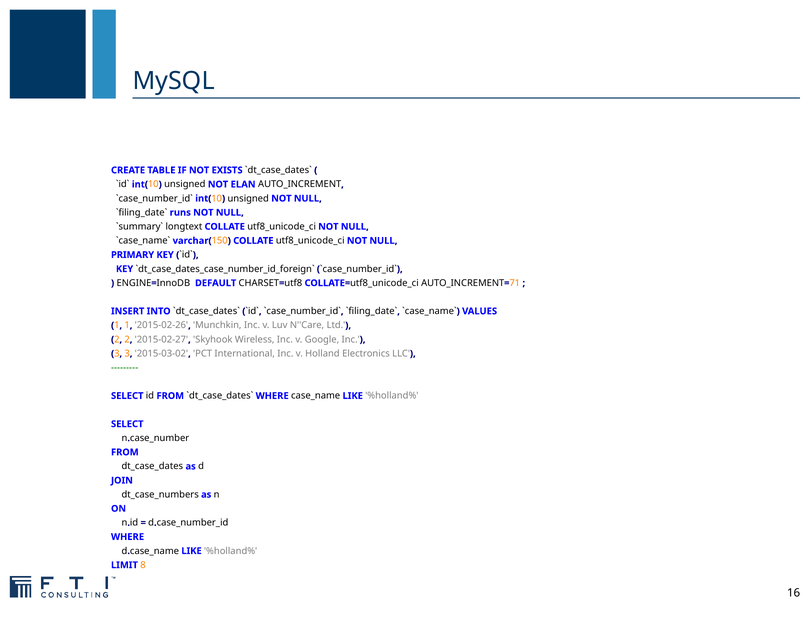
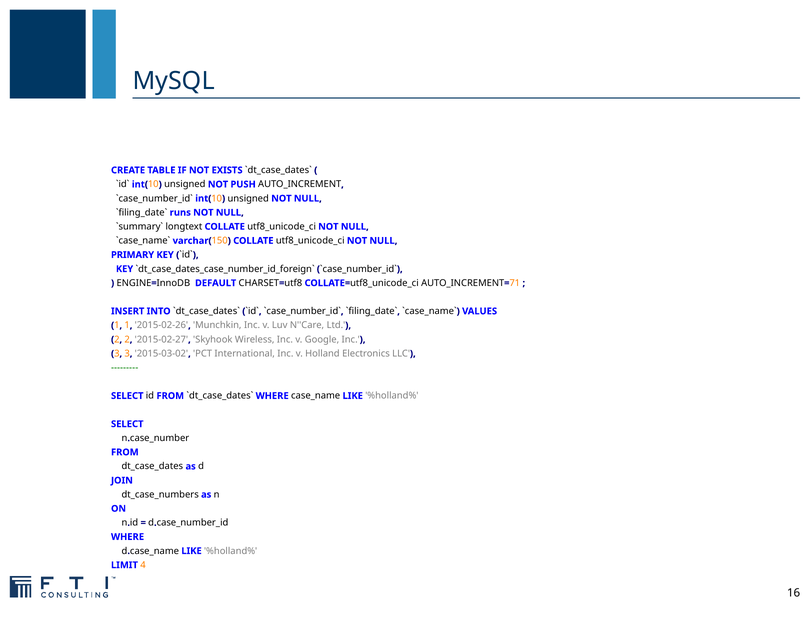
ELAN: ELAN -> PUSH
8: 8 -> 4
